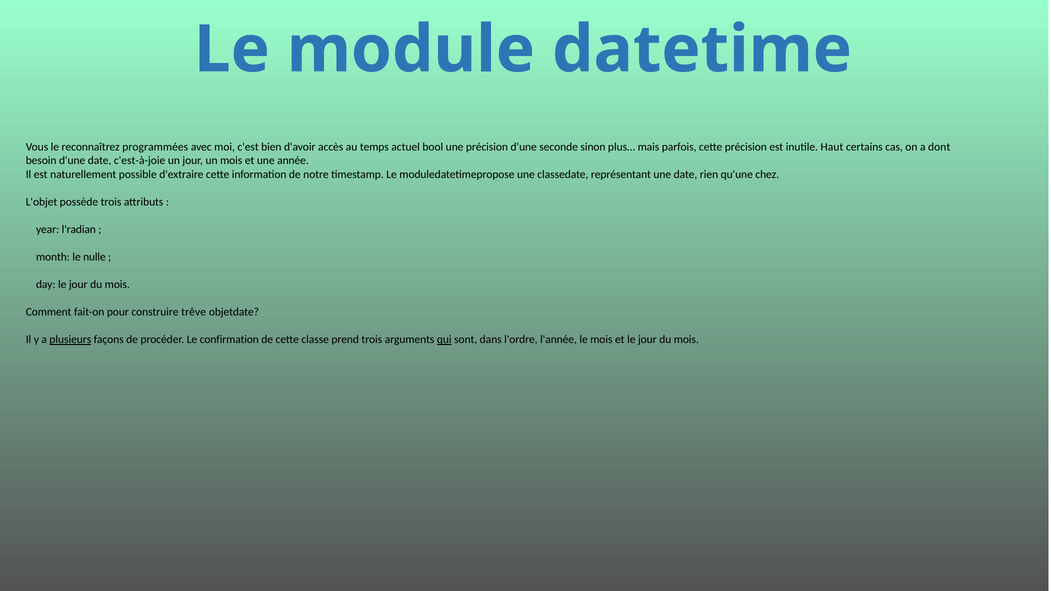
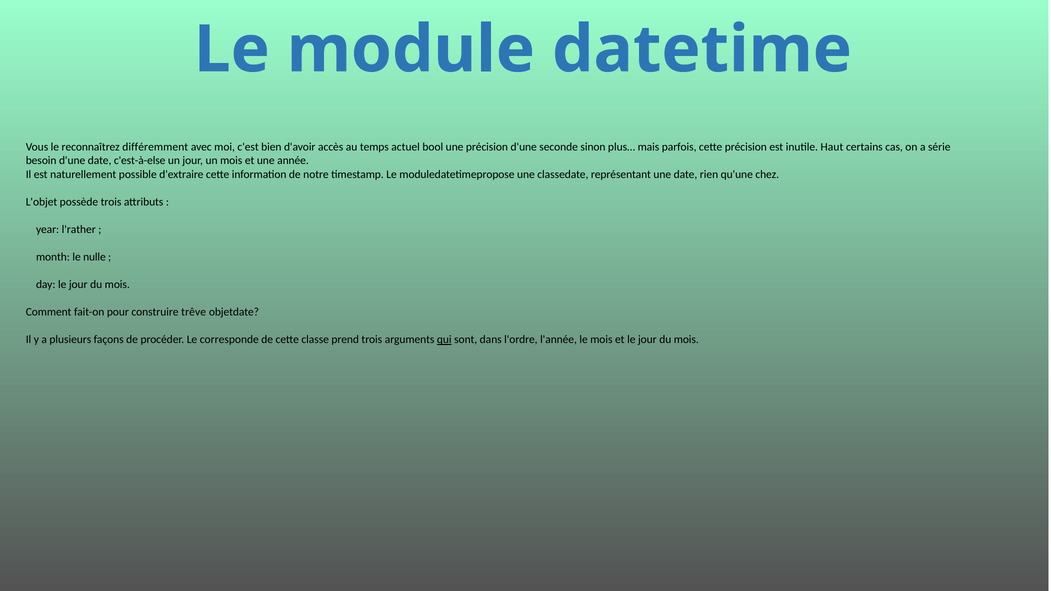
programmées: programmées -> différemment
dont: dont -> série
c'est-à-joie: c'est-à-joie -> c'est-à-else
l'radian: l'radian -> l'rather
plusieurs underline: present -> none
confirmation: confirmation -> corresponde
